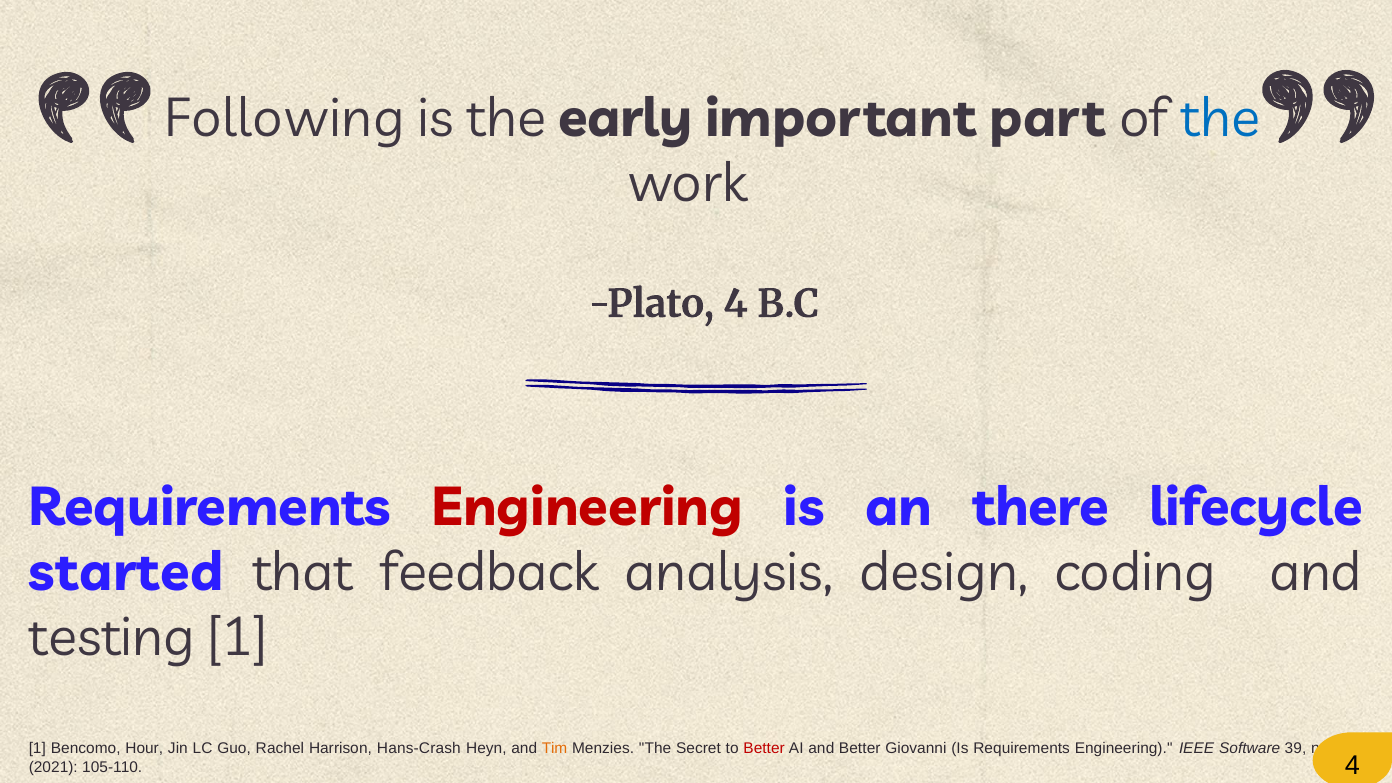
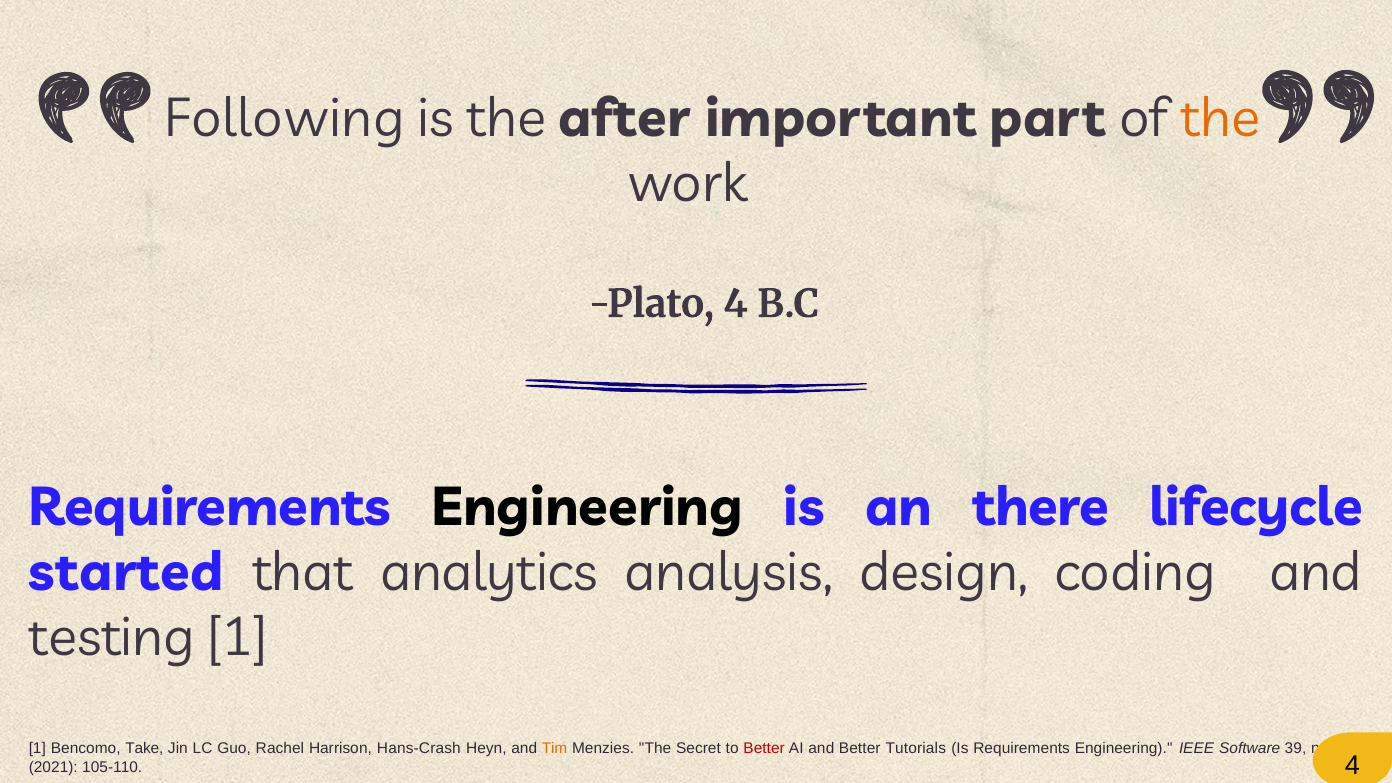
early: early -> after
the at (1220, 118) colour: blue -> orange
Engineering at (587, 508) colour: red -> black
feedback: feedback -> analytics
Hour: Hour -> Take
Giovanni: Giovanni -> Tutorials
